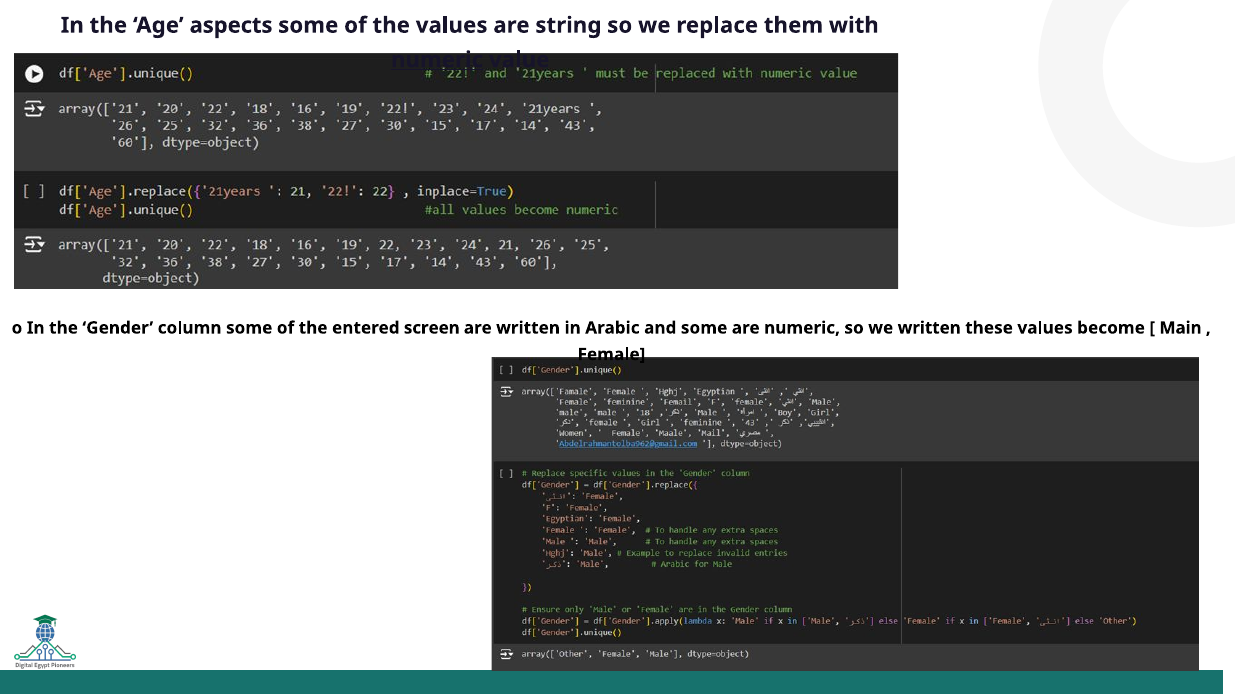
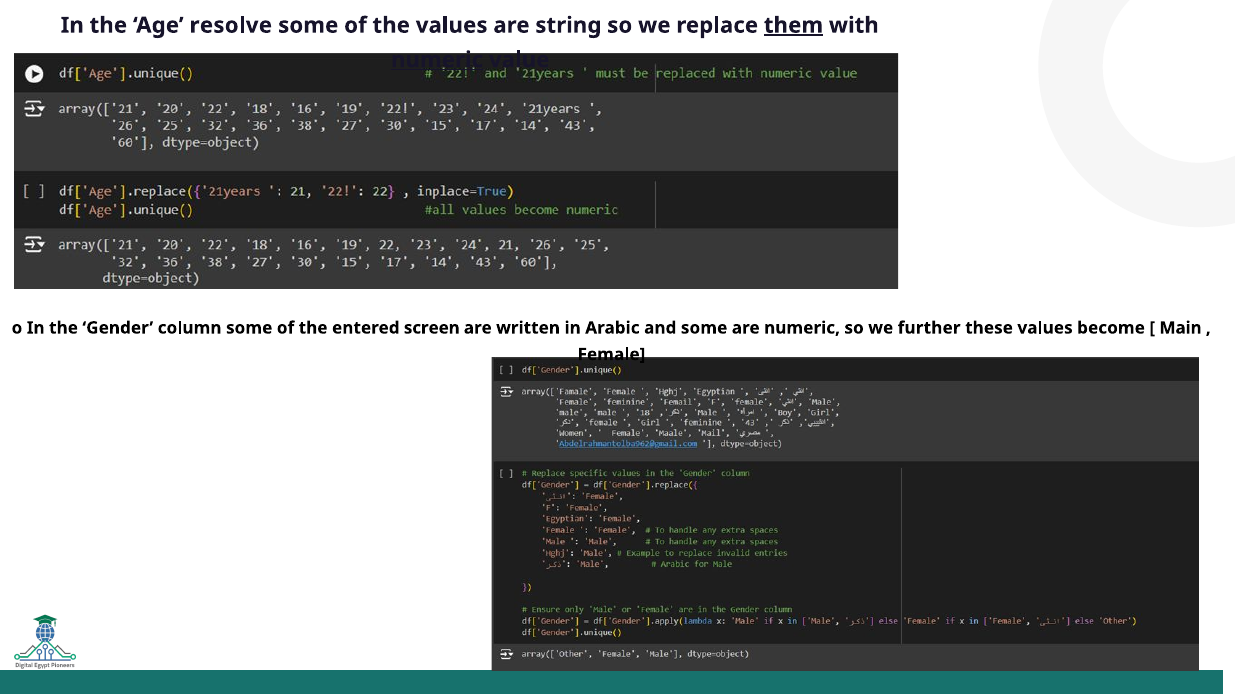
aspects: aspects -> resolve
them underline: none -> present
we written: written -> further
